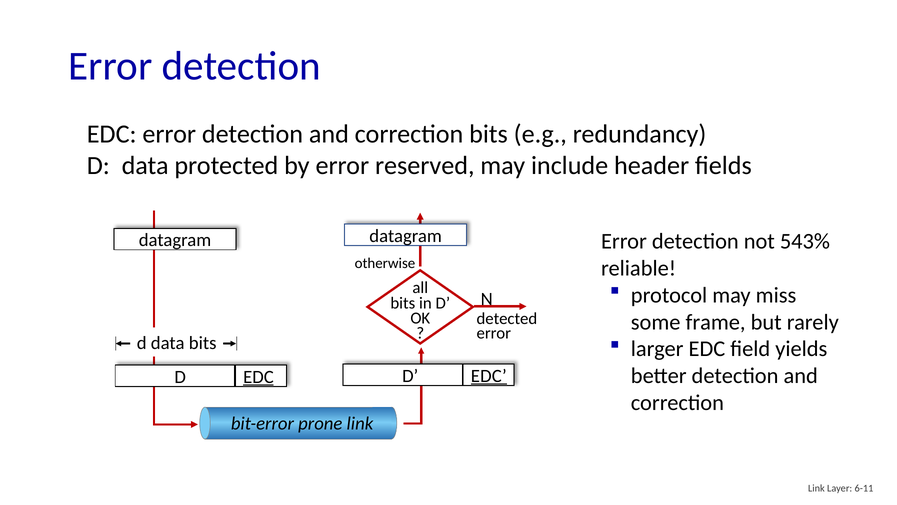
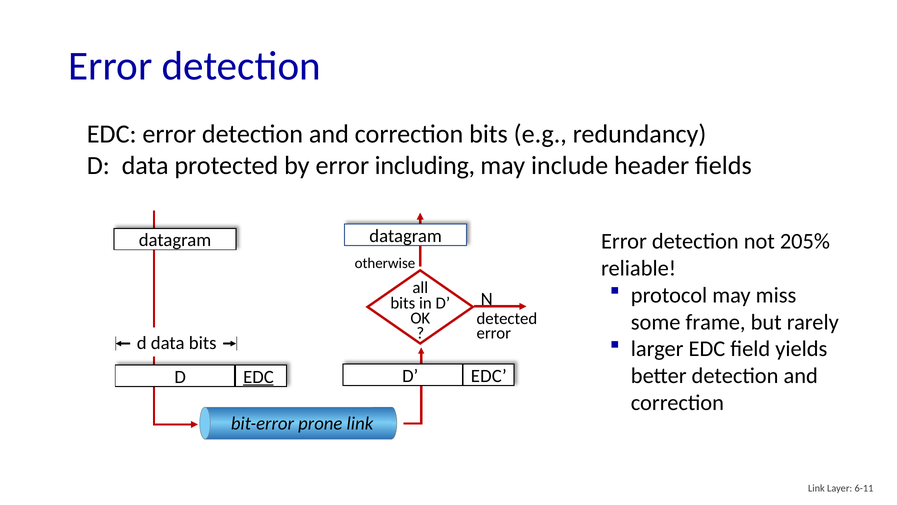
reserved: reserved -> including
543%: 543% -> 205%
EDC at (489, 376) underline: present -> none
